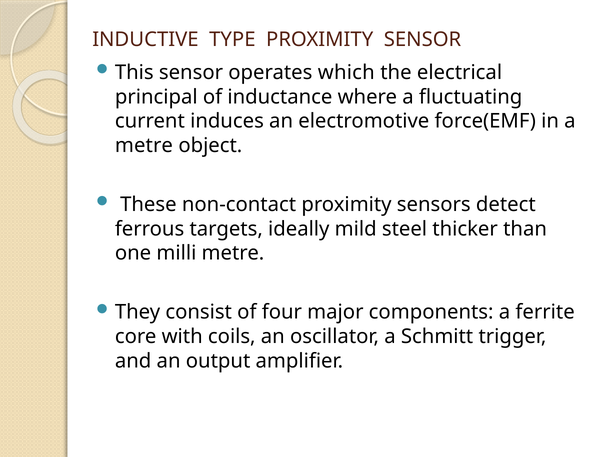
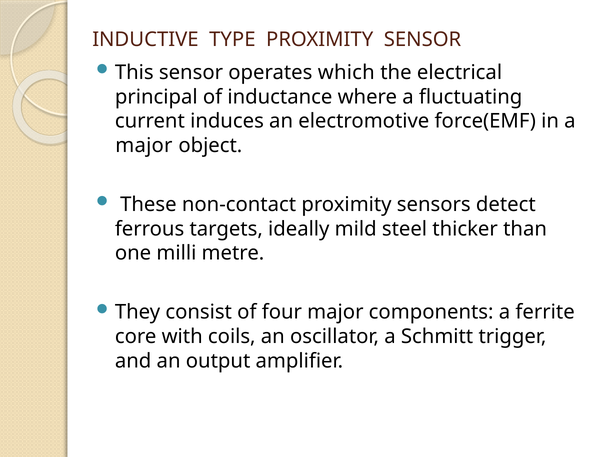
metre at (144, 146): metre -> major
